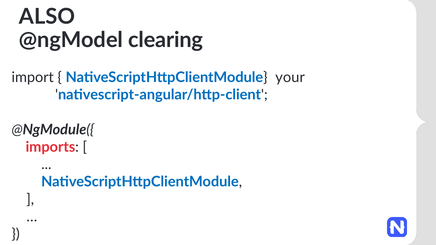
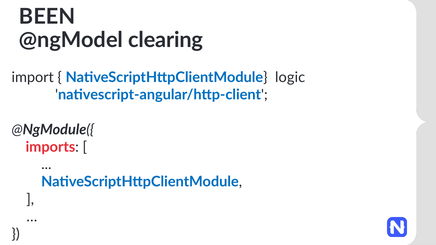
ALSO: ALSO -> BEEN
your: your -> logic
